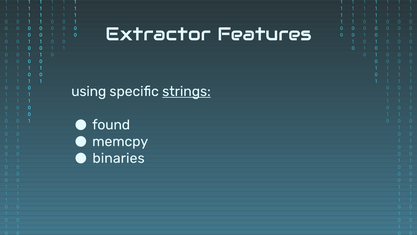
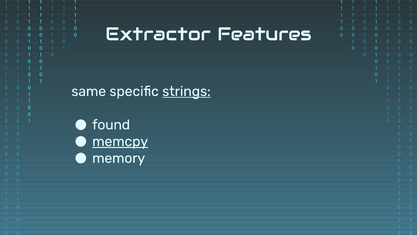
using: using -> same
memcpy underline: none -> present
binaries: binaries -> memory
